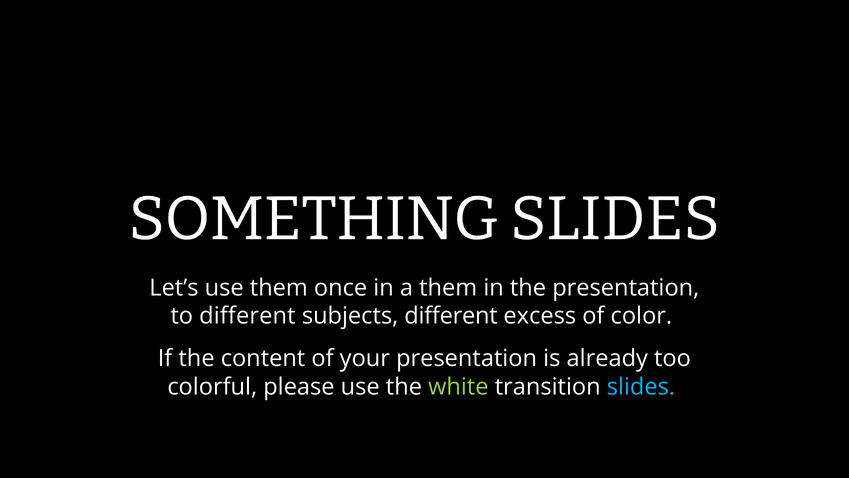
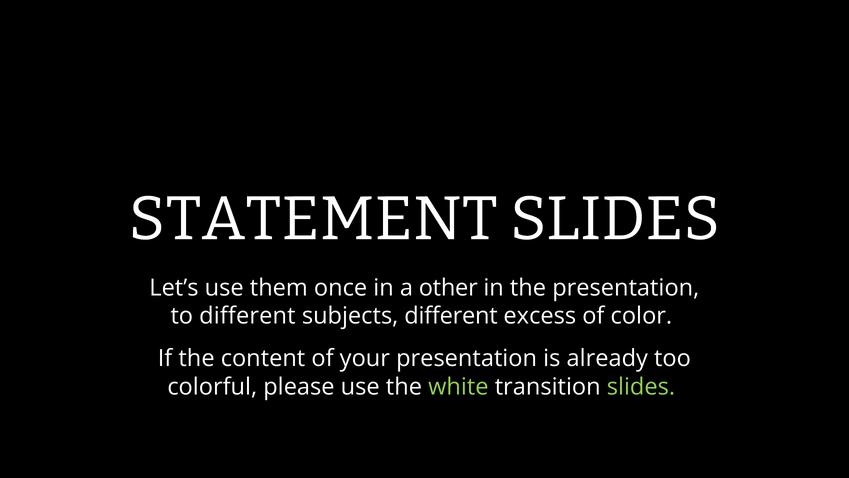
SOMETHING: SOMETHING -> STATEMENT
a them: them -> other
slides at (641, 387) colour: light blue -> light green
